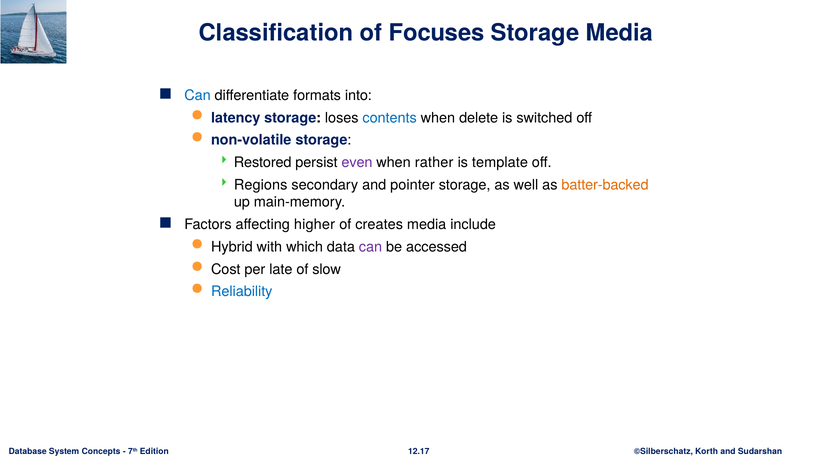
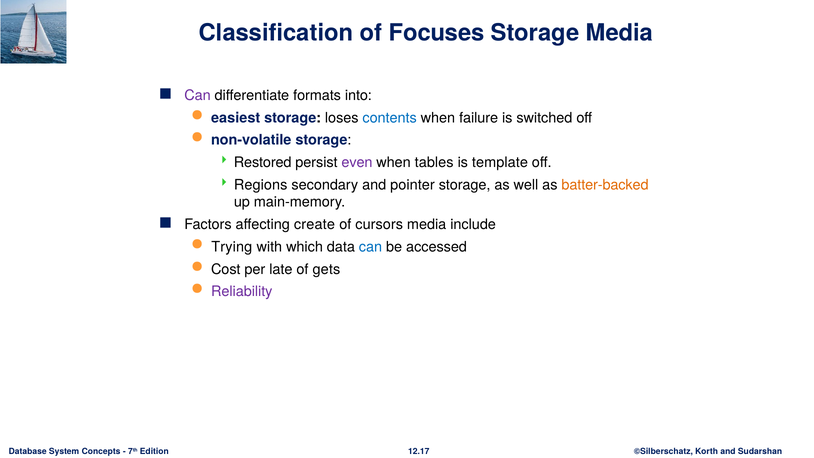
Can at (198, 95) colour: blue -> purple
latency: latency -> easiest
delete: delete -> failure
rather: rather -> tables
higher: higher -> create
creates: creates -> cursors
Hybrid: Hybrid -> Trying
can at (371, 247) colour: purple -> blue
slow: slow -> gets
Reliability colour: blue -> purple
